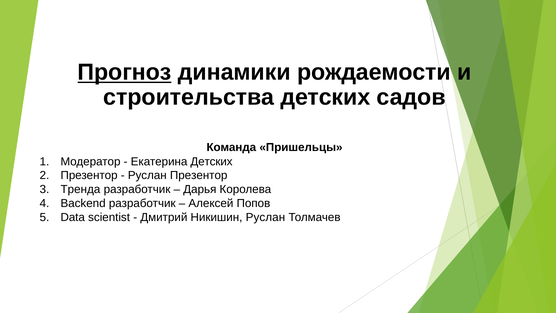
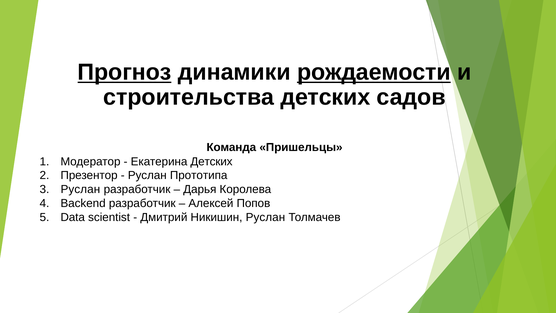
рождаемости underline: none -> present
Руслан Презентор: Презентор -> Прототипа
Тренда at (80, 189): Тренда -> Руслан
